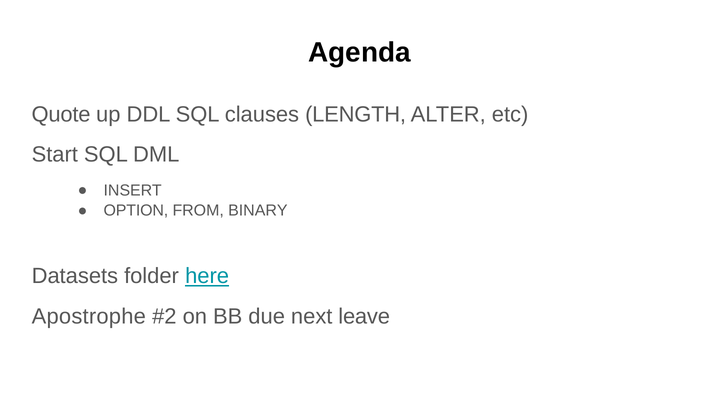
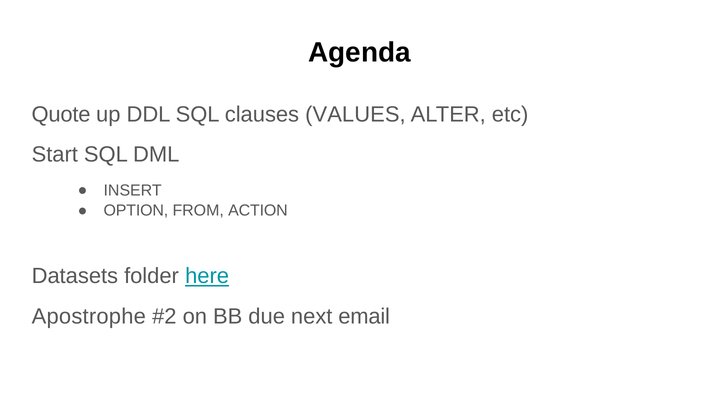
LENGTH: LENGTH -> VALUES
BINARY: BINARY -> ACTION
leave: leave -> email
